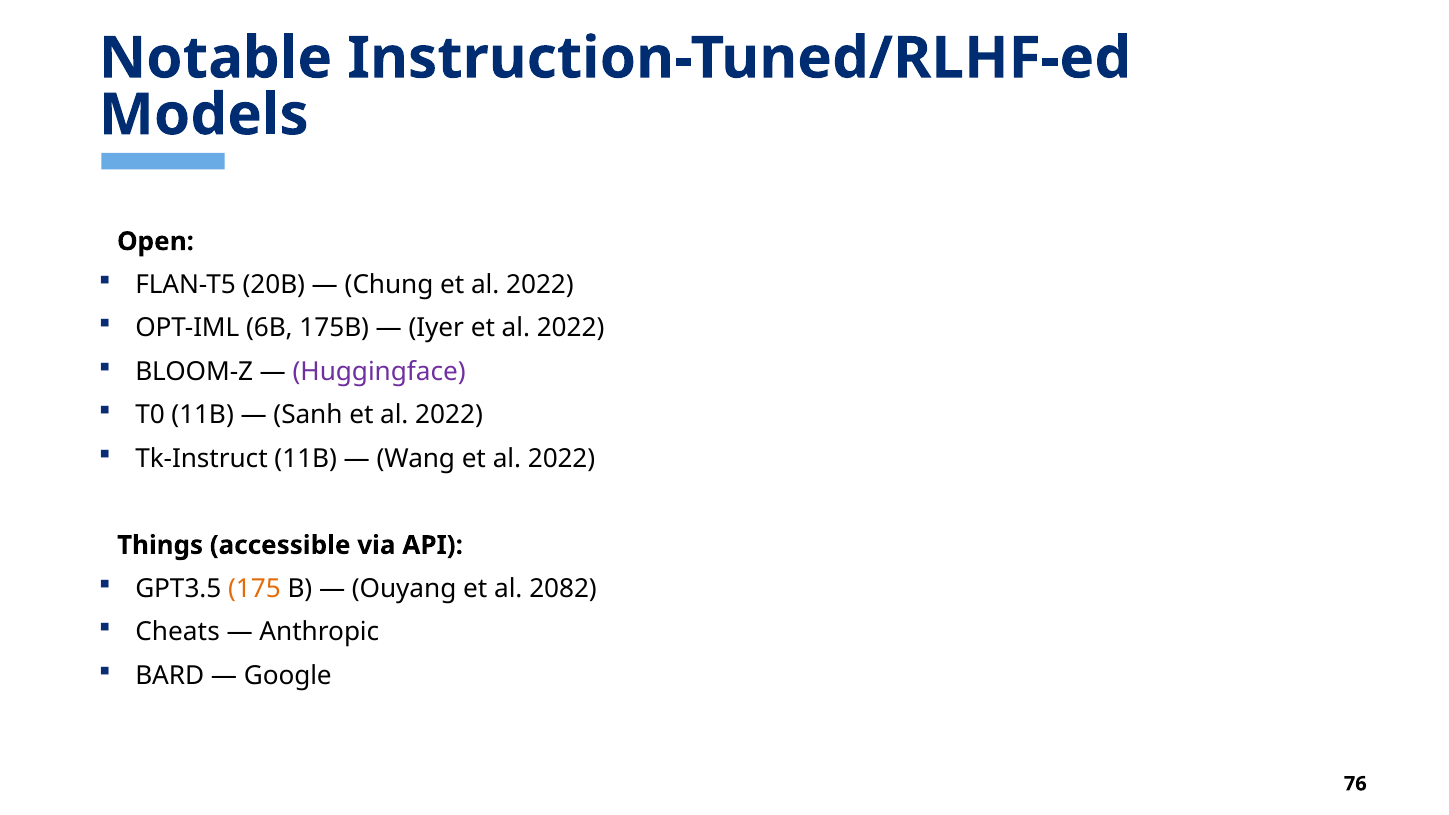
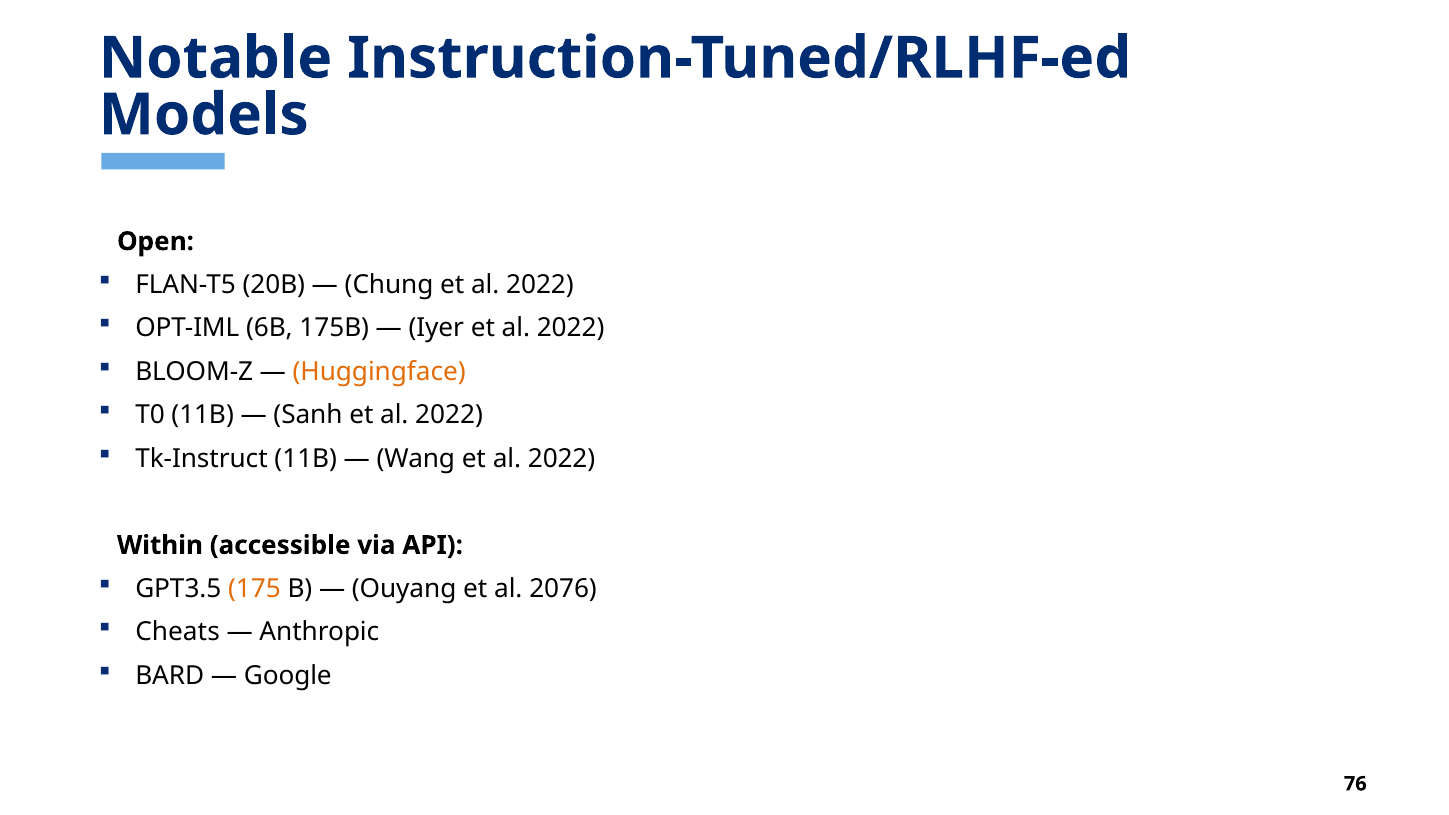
Huggingface colour: purple -> orange
Things: Things -> Within
2082: 2082 -> 2076
